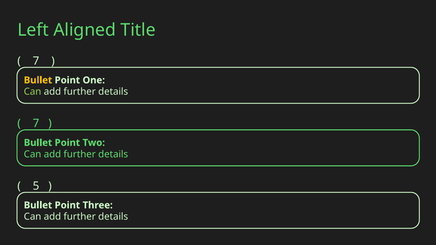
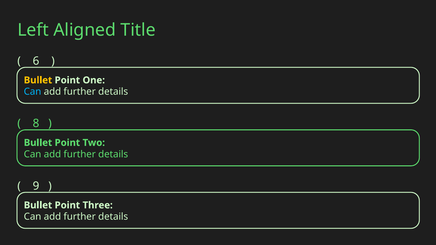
7 at (36, 61): 7 -> 6
Can at (33, 92) colour: light green -> light blue
7 at (36, 124): 7 -> 8
5: 5 -> 9
